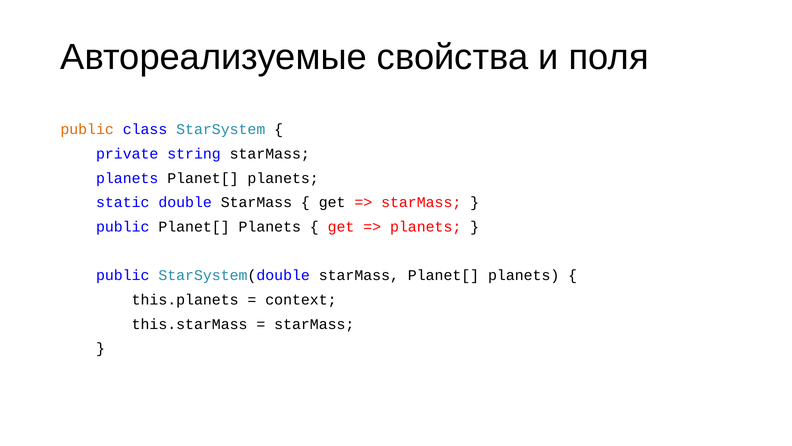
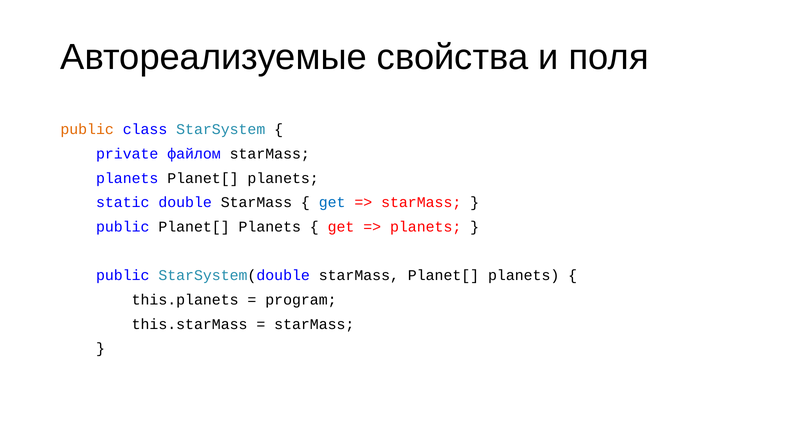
string: string -> файлом
get at (332, 202) colour: black -> blue
context: context -> program
